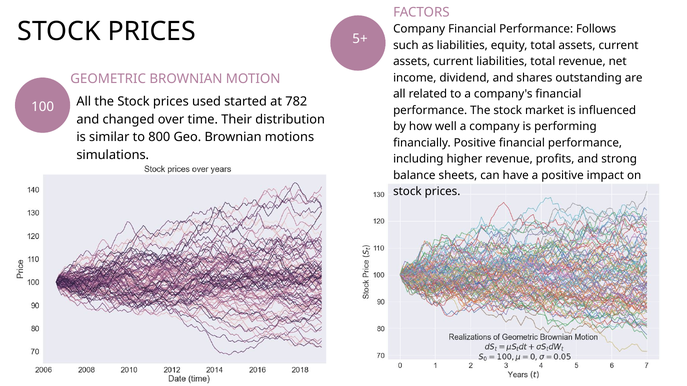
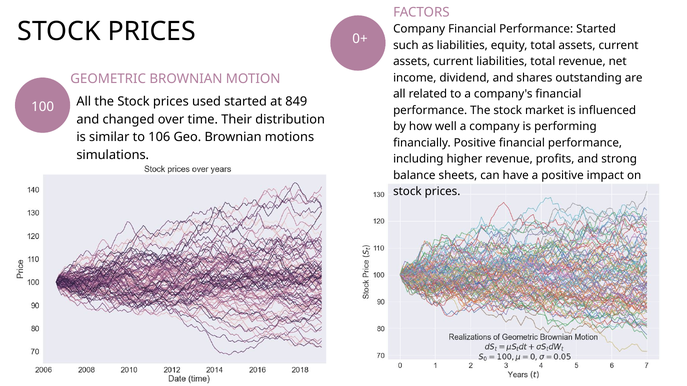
Performance Follows: Follows -> Started
5+: 5+ -> 0+
782: 782 -> 849
800: 800 -> 106
